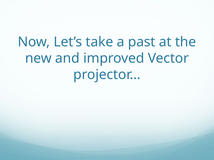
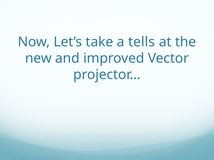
past: past -> tells
